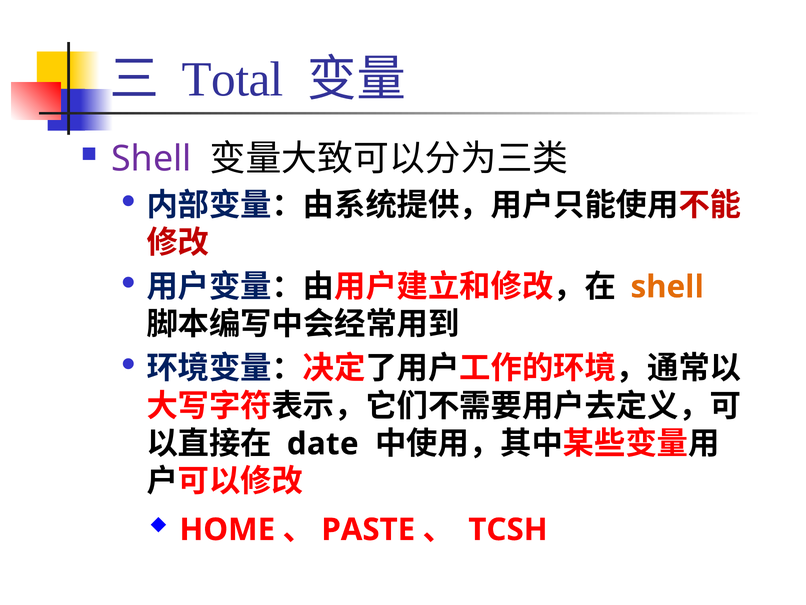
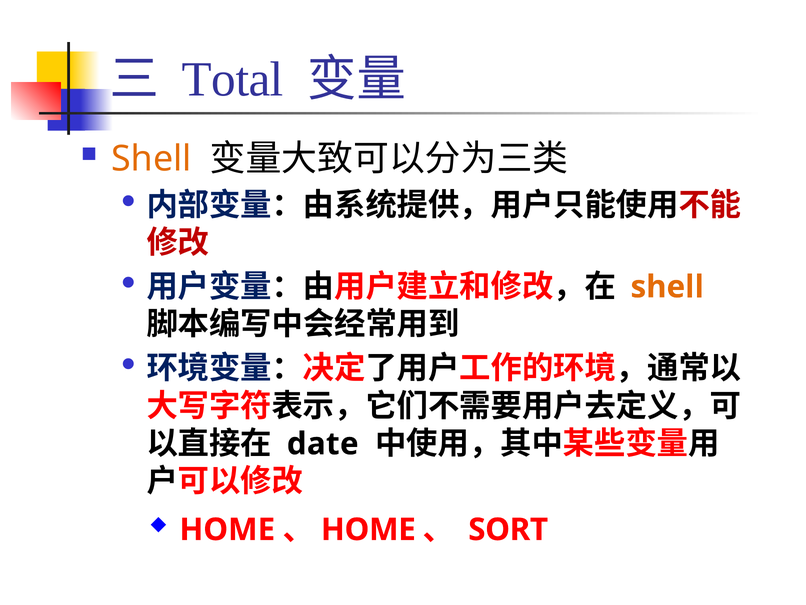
Shell at (151, 159) colour: purple -> orange
PASTE at (368, 529): PASTE -> HOME
TCSH: TCSH -> SORT
